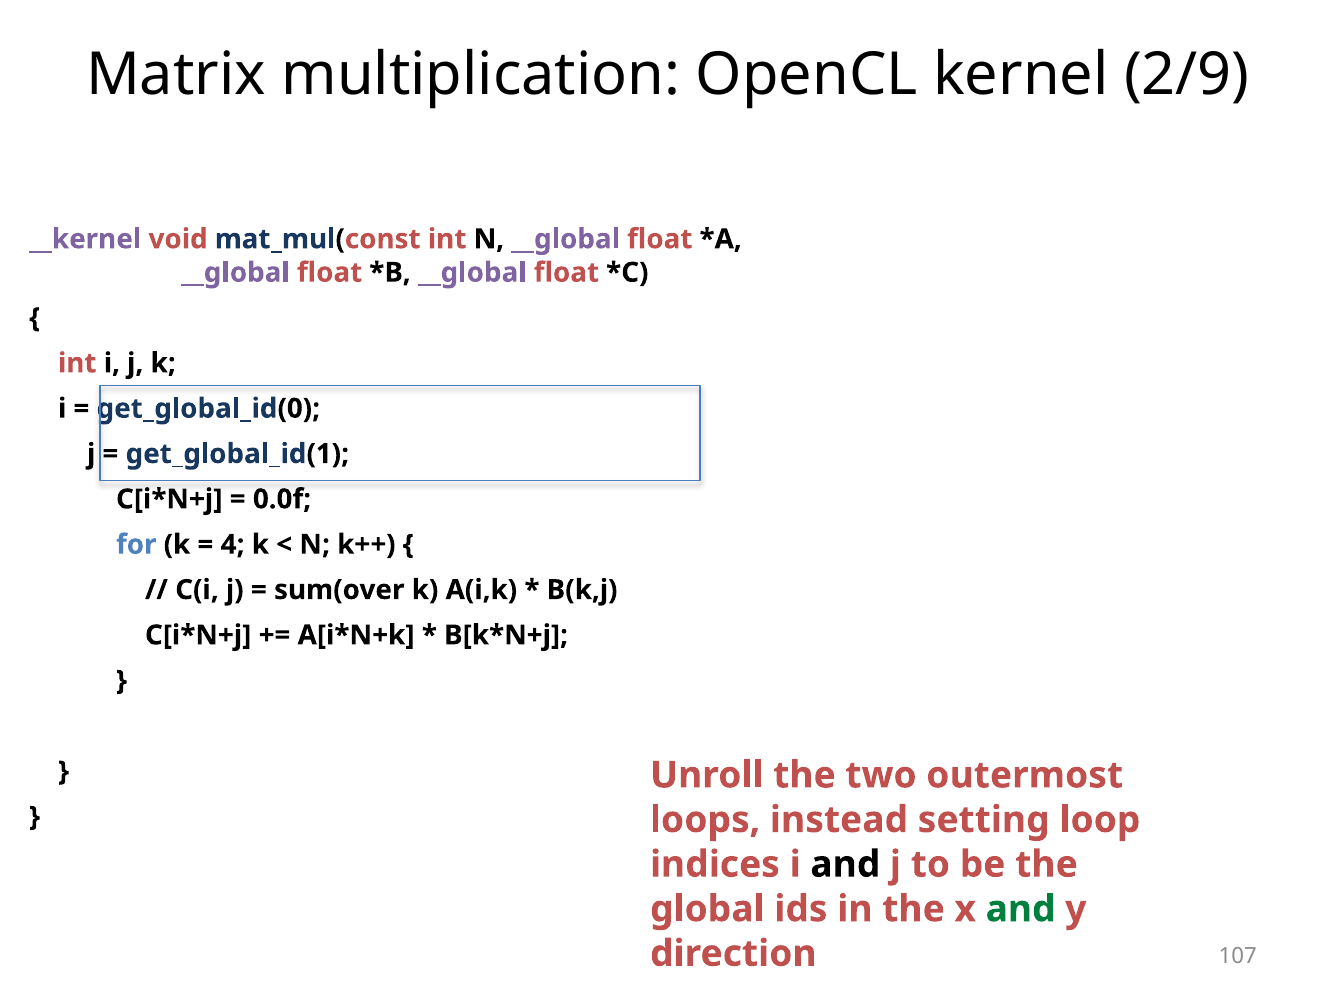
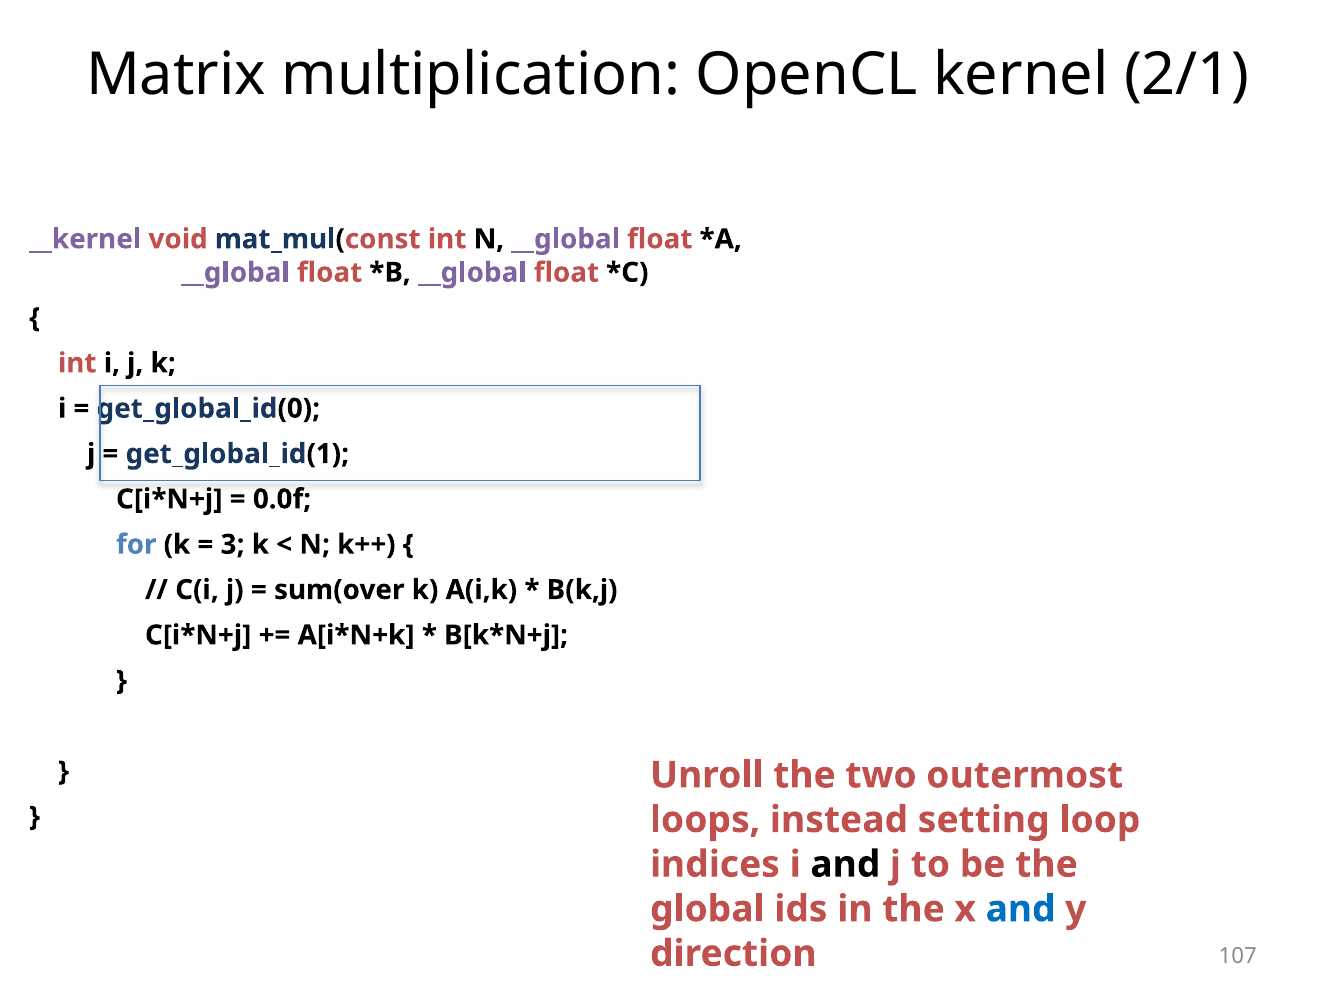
2/9: 2/9 -> 2/1
4: 4 -> 3
and at (1021, 909) colour: green -> blue
